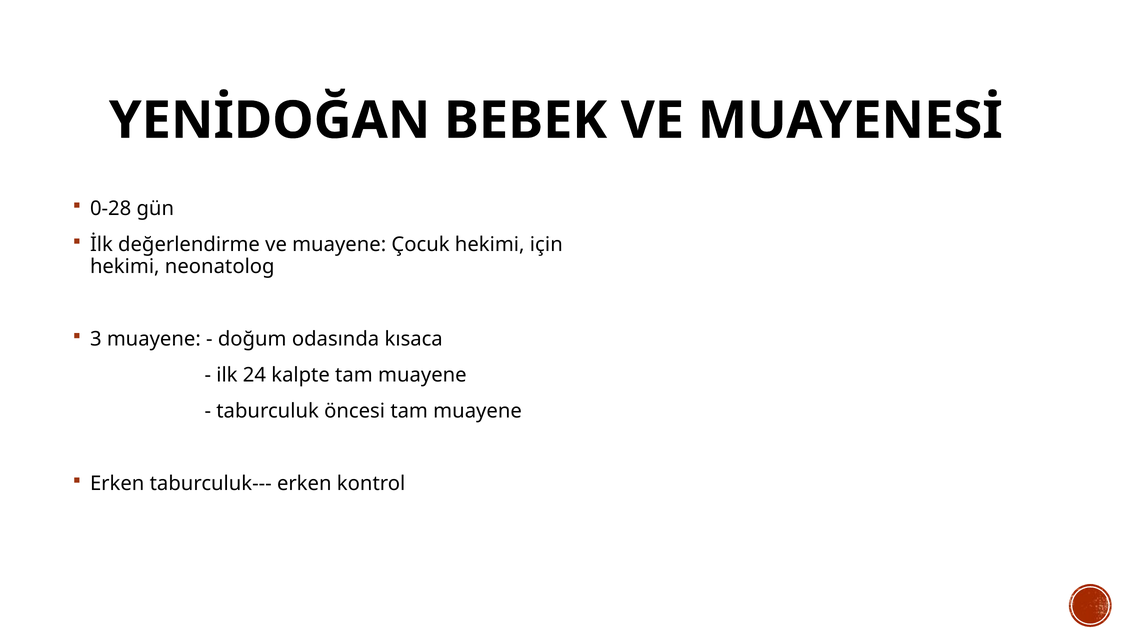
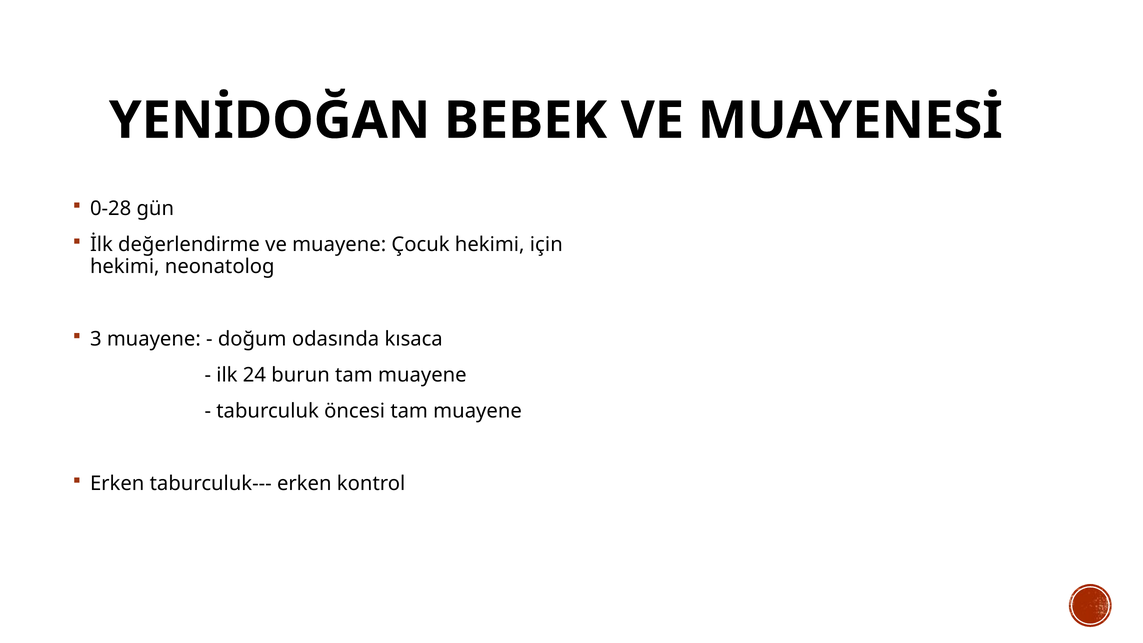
kalpte: kalpte -> burun
